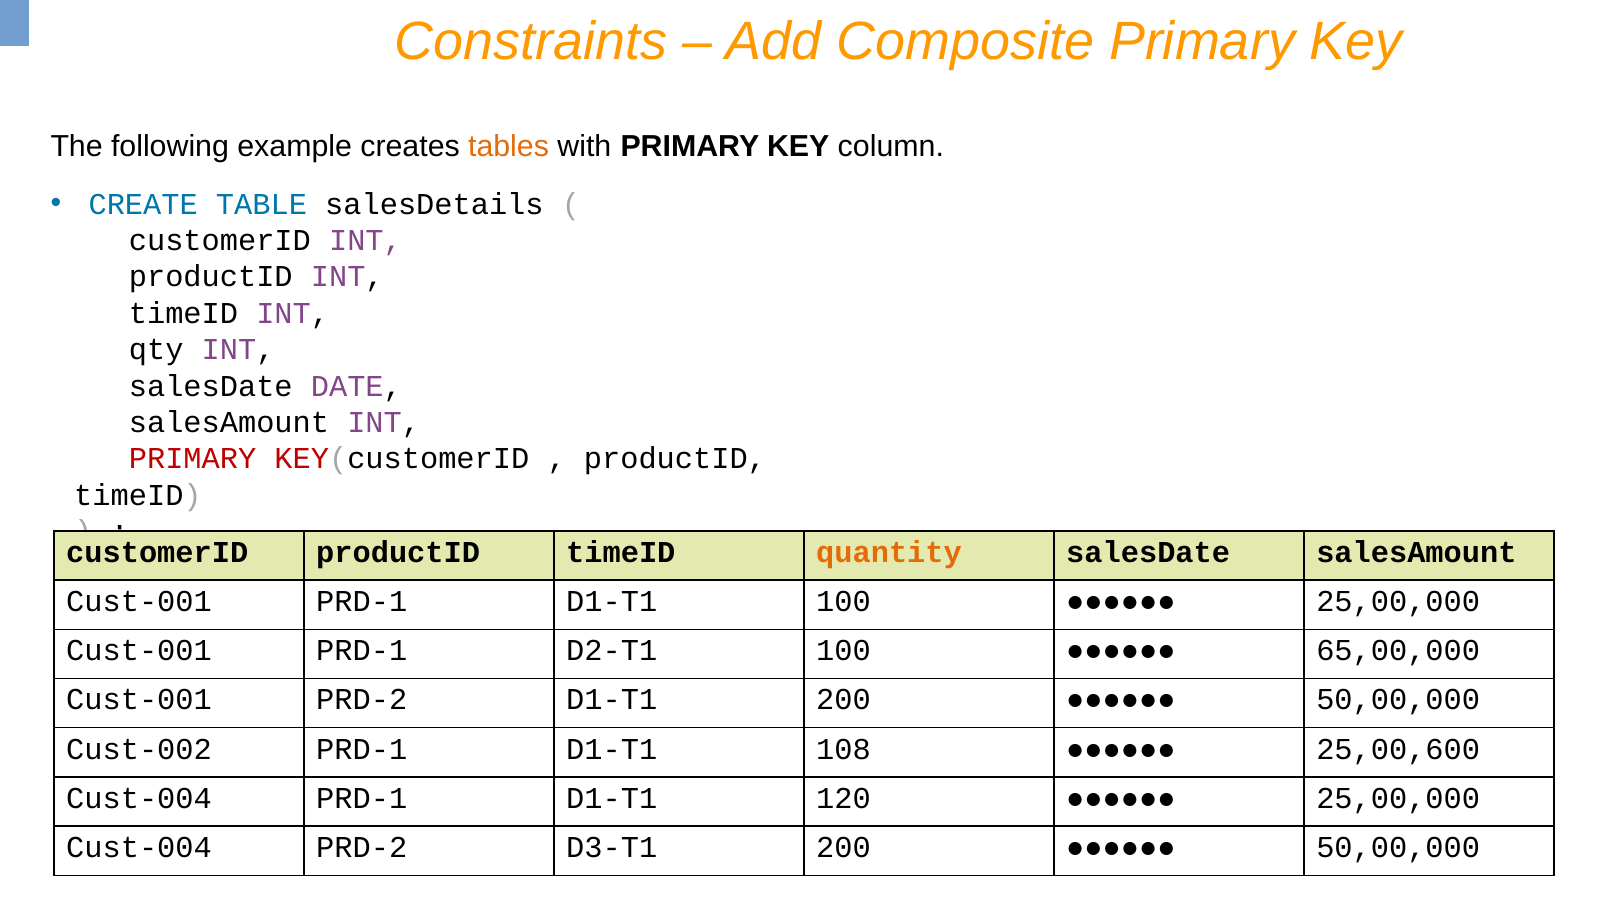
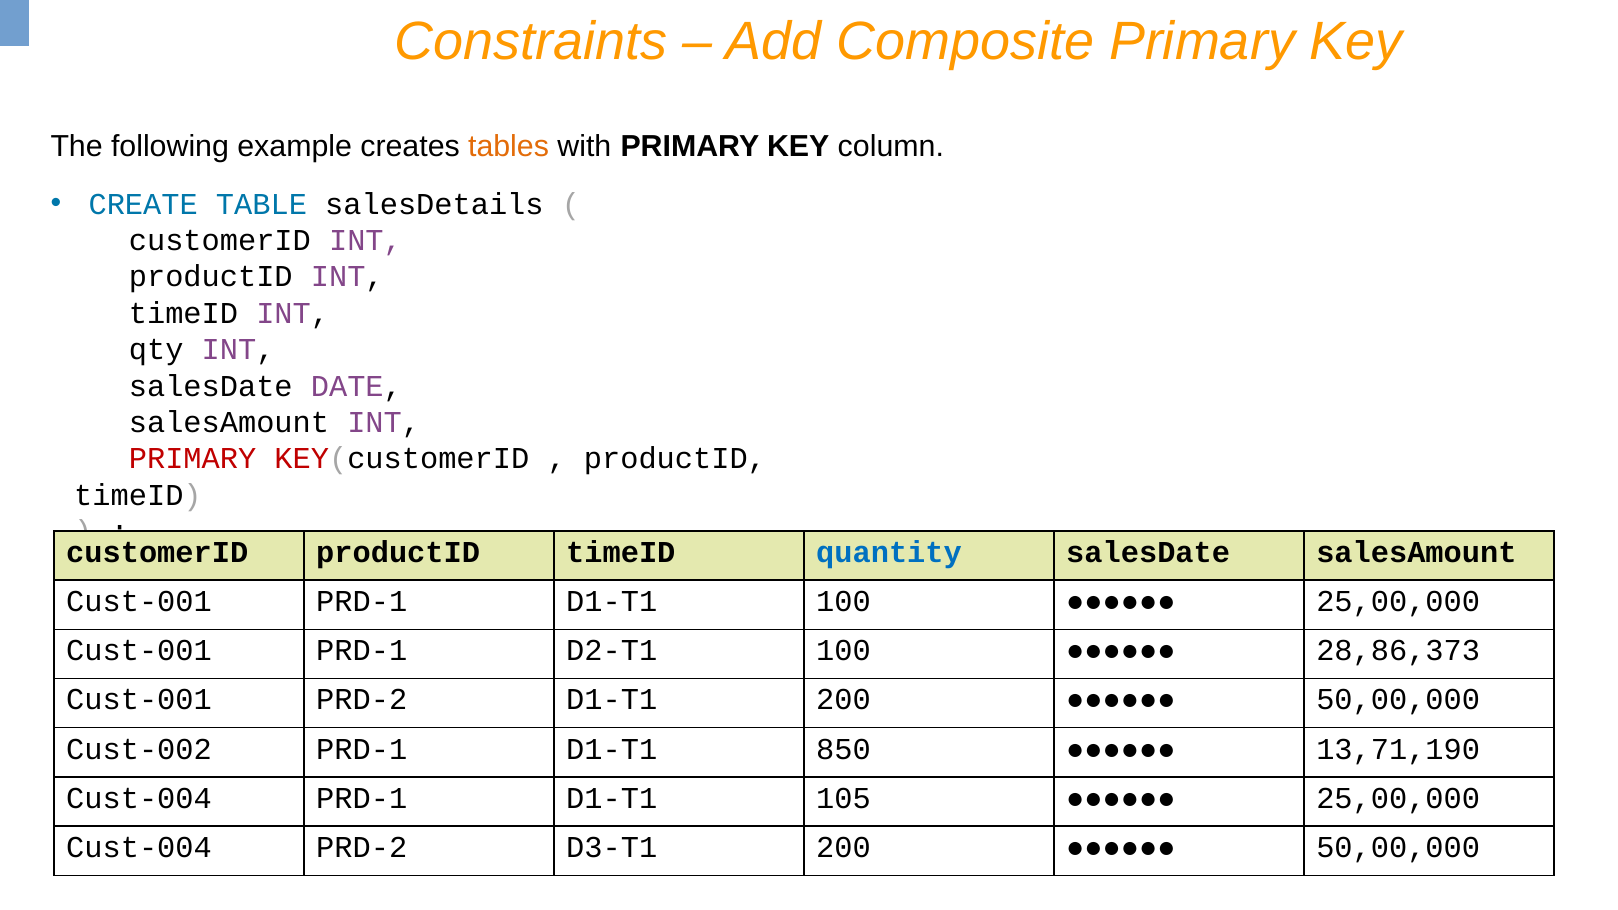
quantity colour: orange -> blue
65,00,000: 65,00,000 -> 28,86,373
108: 108 -> 850
25,00,600: 25,00,600 -> 13,71,190
120: 120 -> 105
